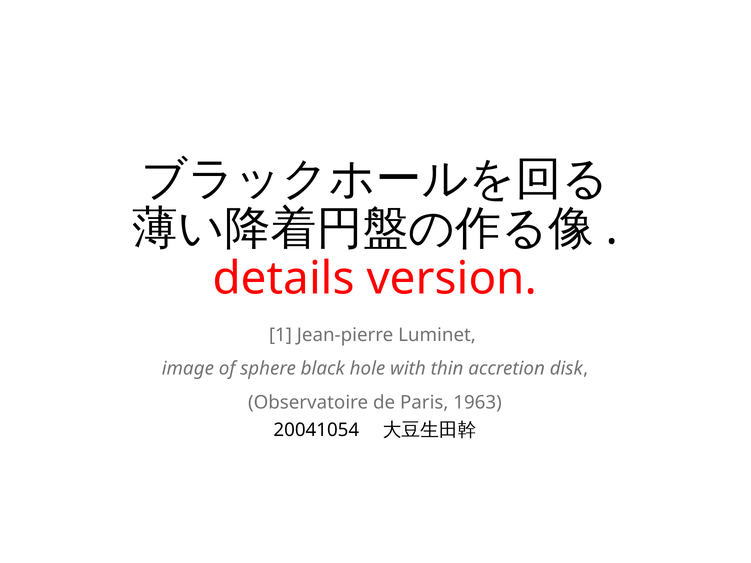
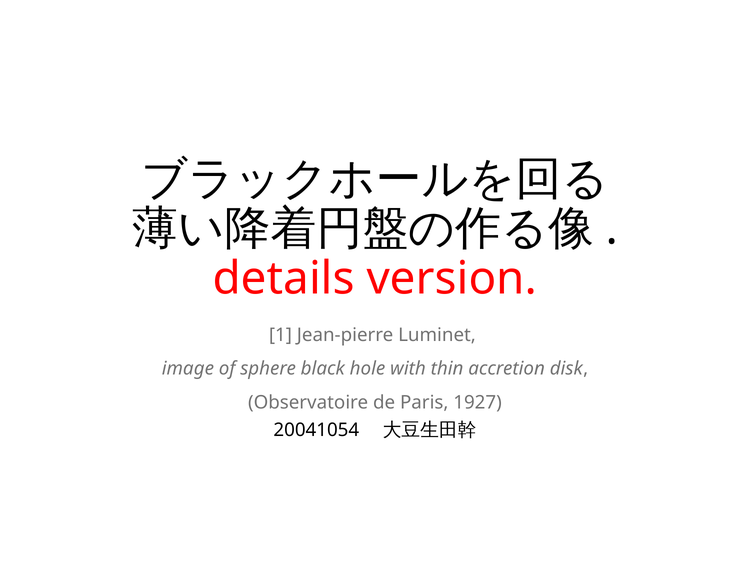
1963: 1963 -> 1927
